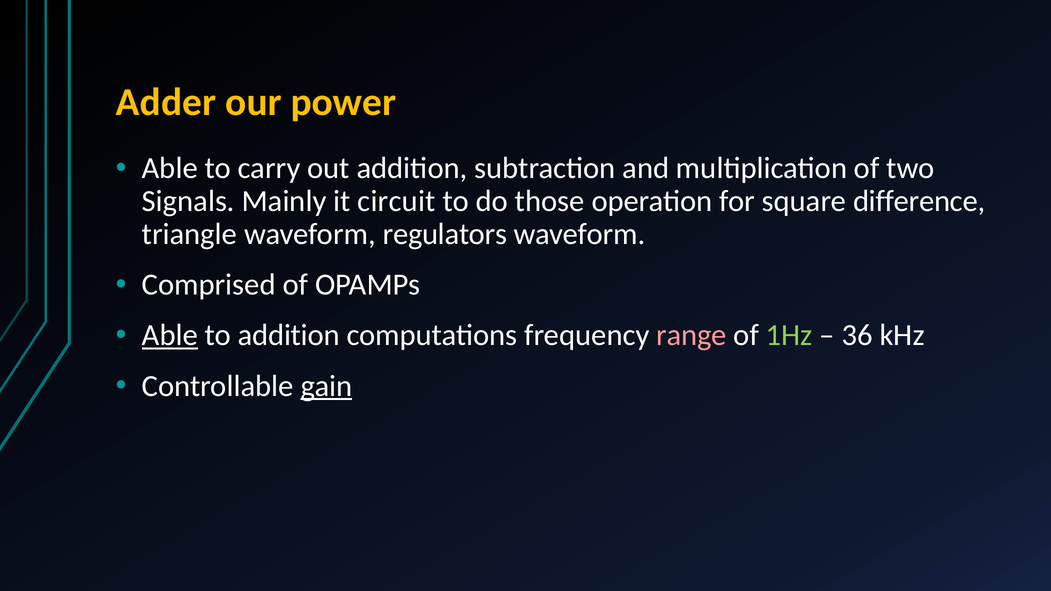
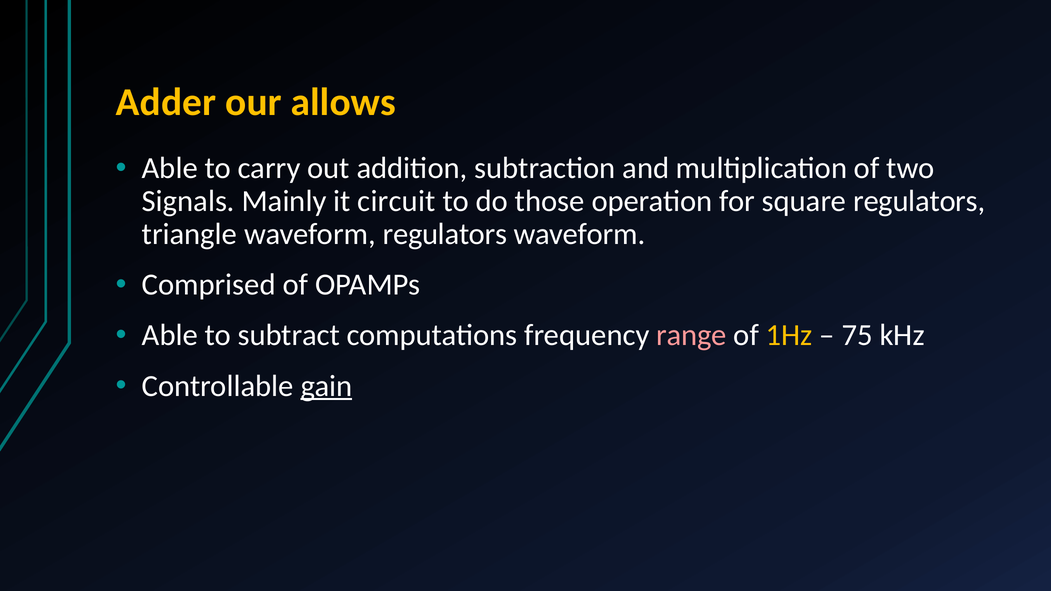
power: power -> allows
square difference: difference -> regulators
Able at (170, 336) underline: present -> none
to addition: addition -> subtract
1Hz colour: light green -> yellow
36: 36 -> 75
